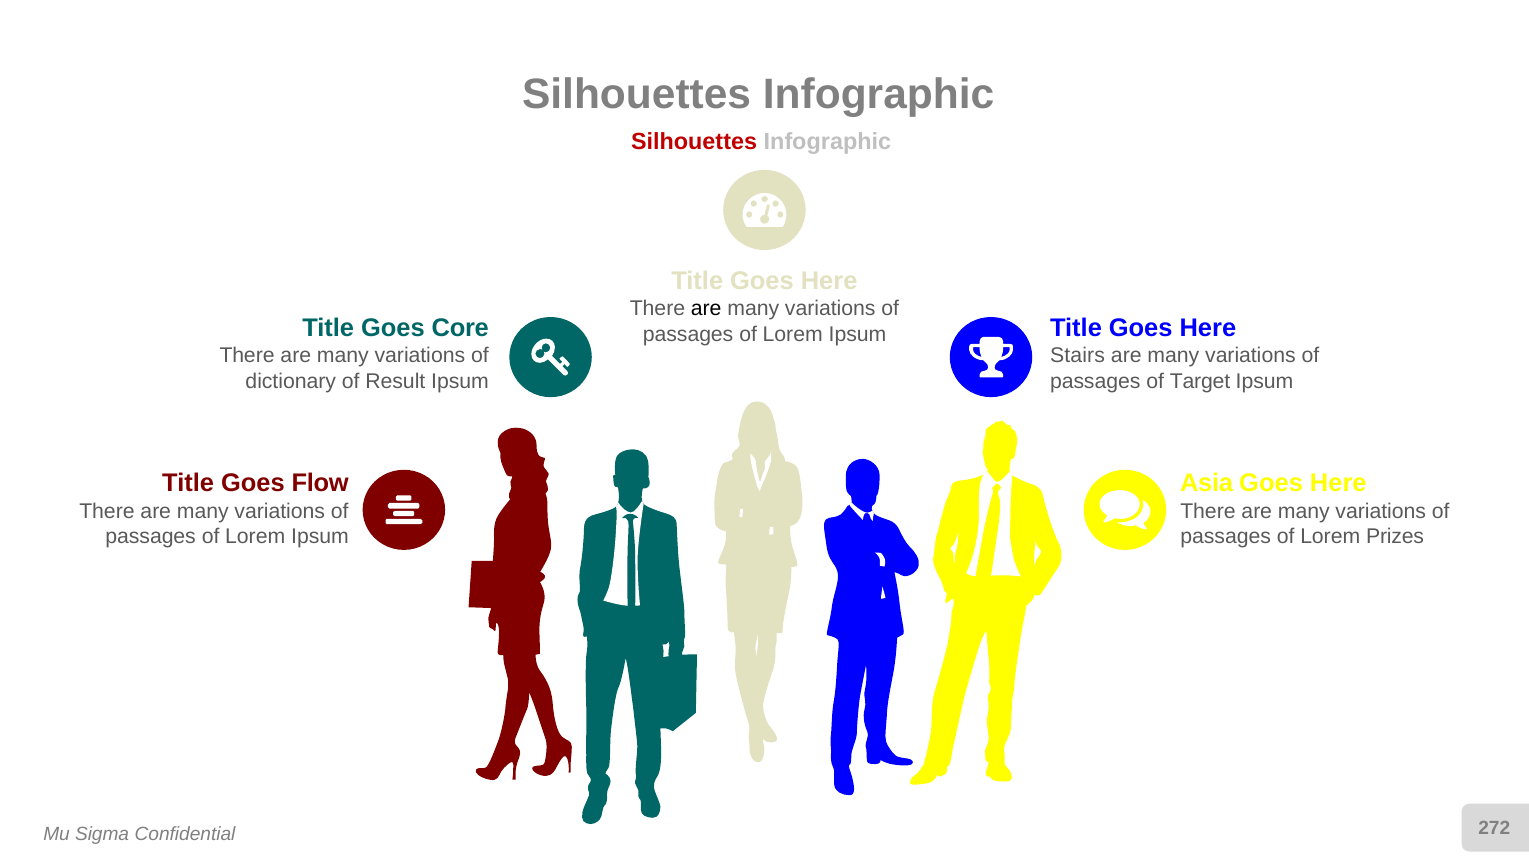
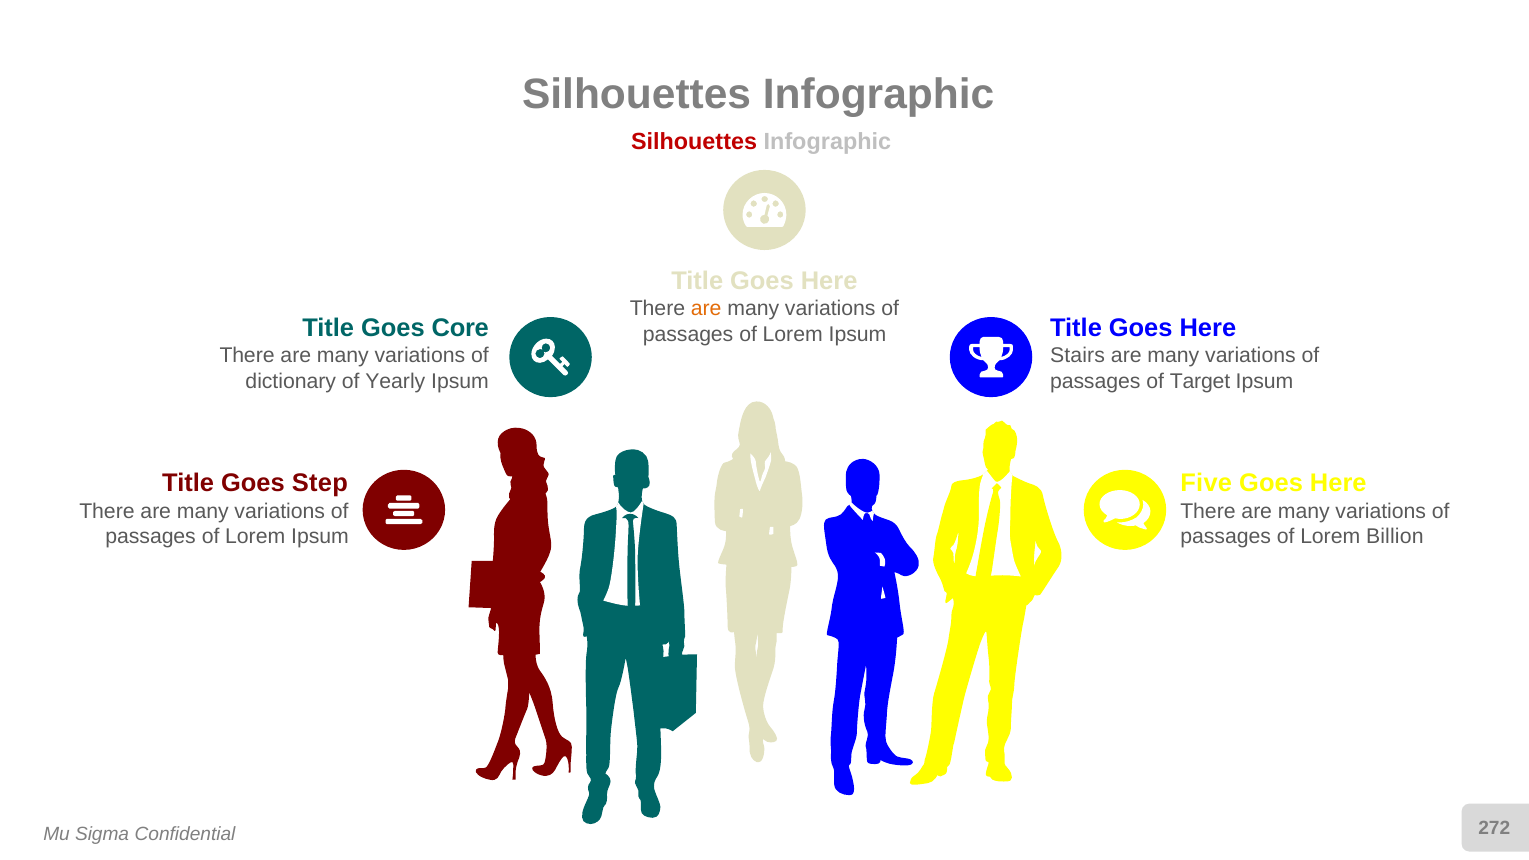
are at (706, 309) colour: black -> orange
Result: Result -> Yearly
Flow: Flow -> Step
Asia: Asia -> Five
Prizes: Prizes -> Billion
